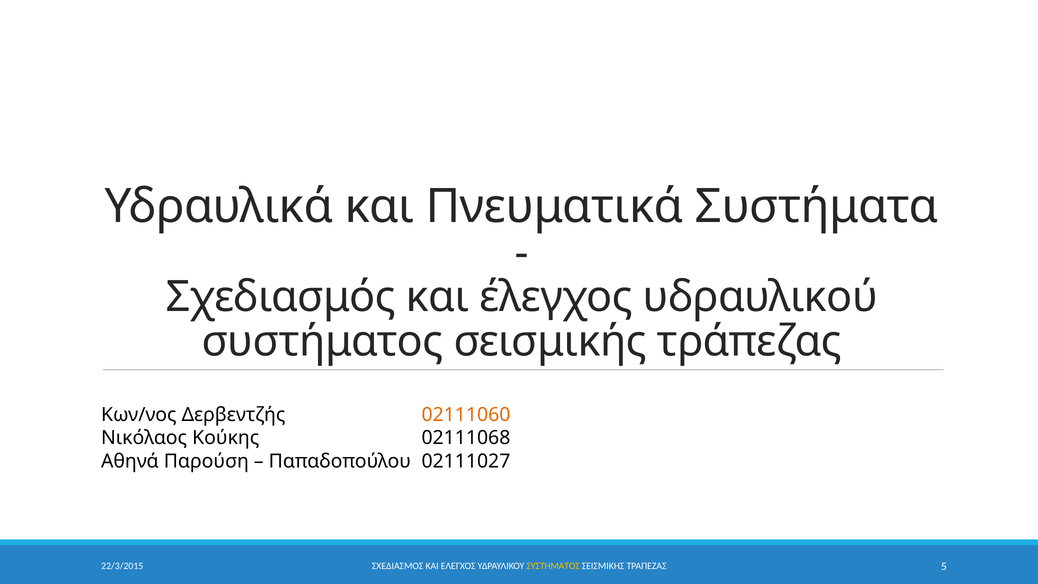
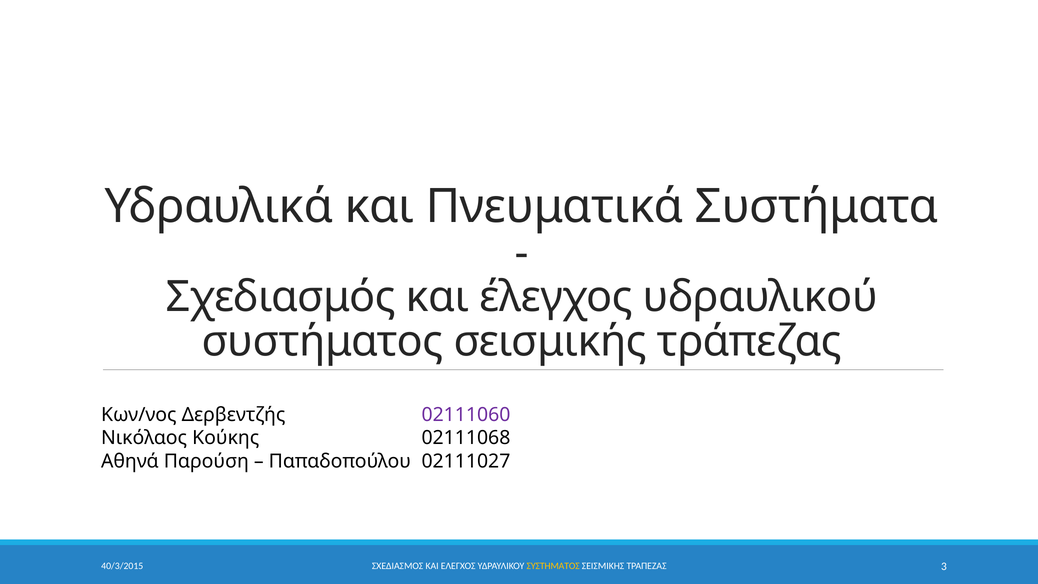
02111060 colour: orange -> purple
22/3/2015: 22/3/2015 -> 40/3/2015
5: 5 -> 3
